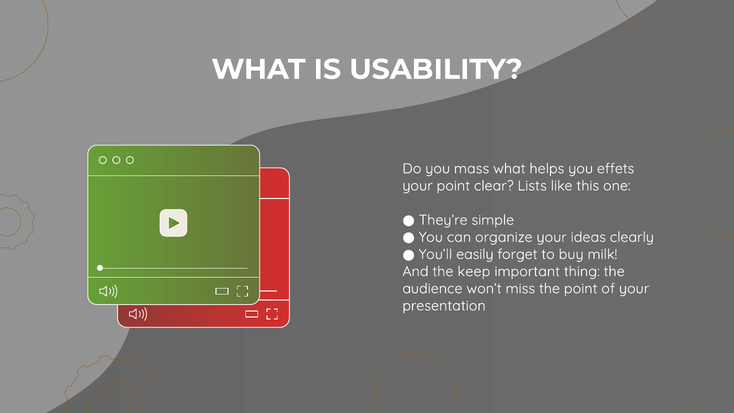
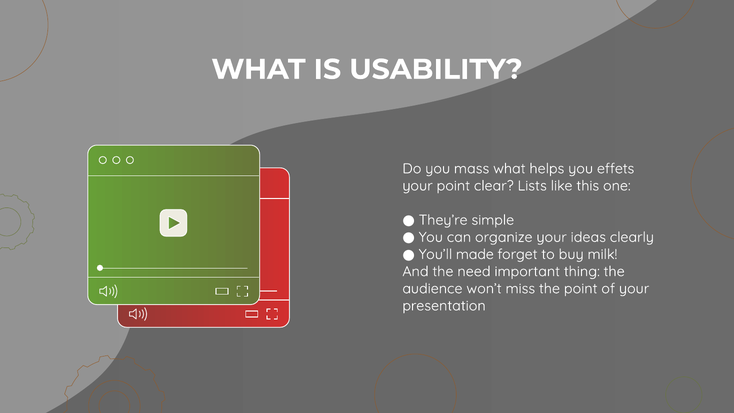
easily: easily -> made
keep: keep -> need
